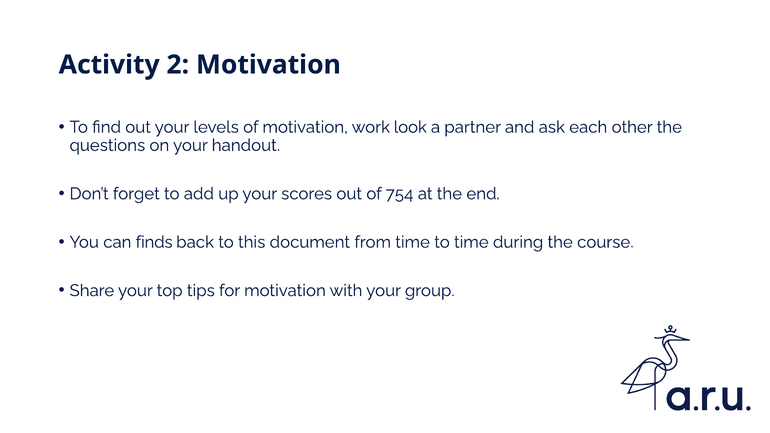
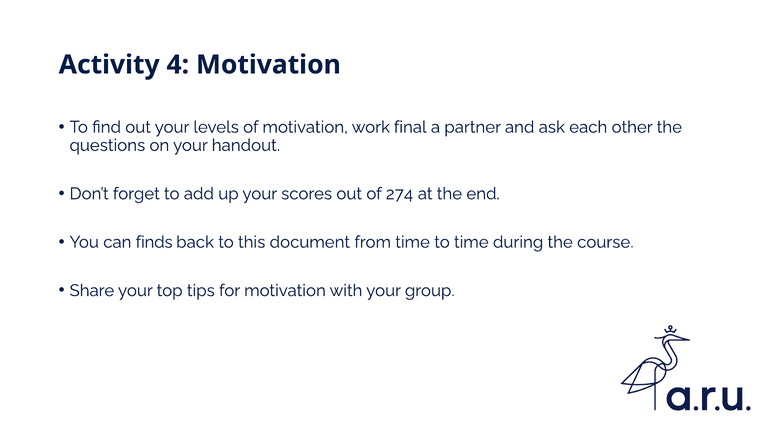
2: 2 -> 4
look: look -> final
754: 754 -> 274
